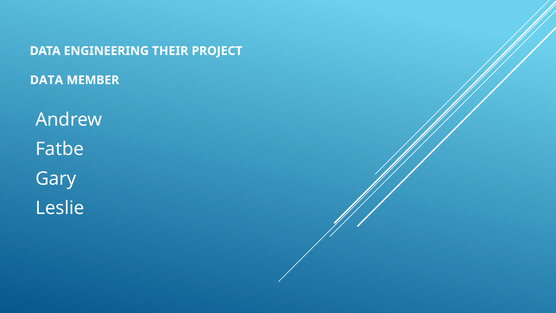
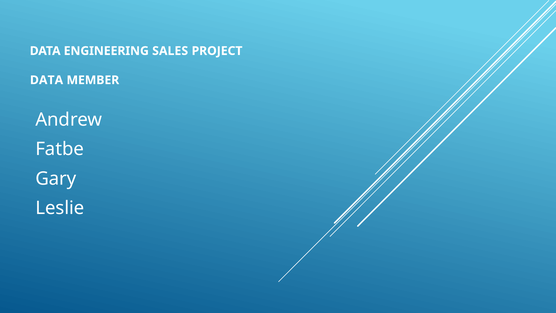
THEIR: THEIR -> SALES
